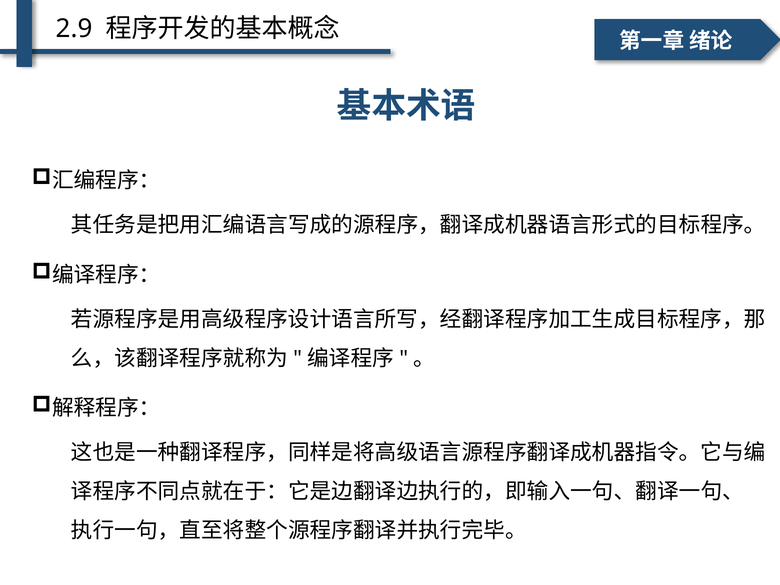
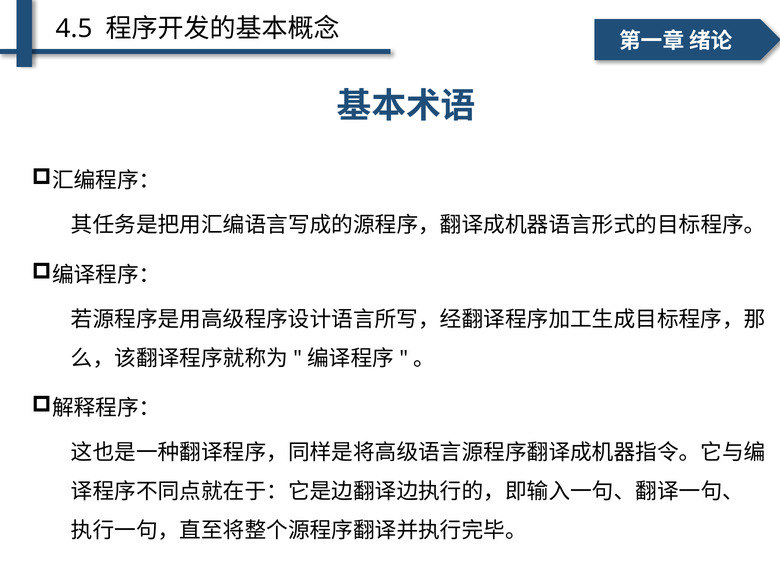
2.9: 2.9 -> 4.5
